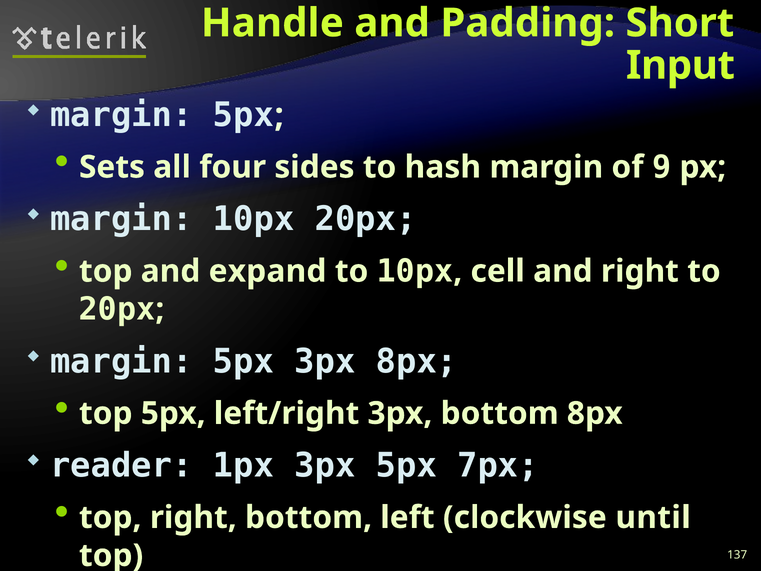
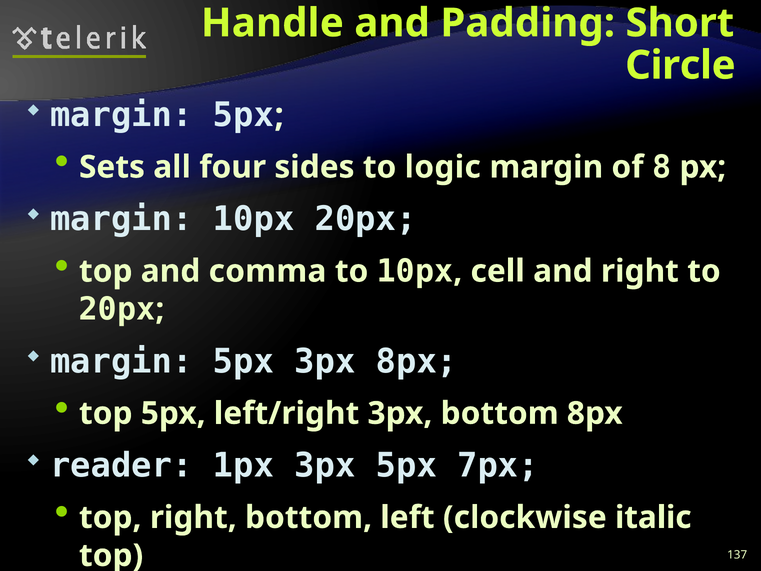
Input: Input -> Circle
hash: hash -> logic
9: 9 -> 8
expand: expand -> comma
until: until -> italic
